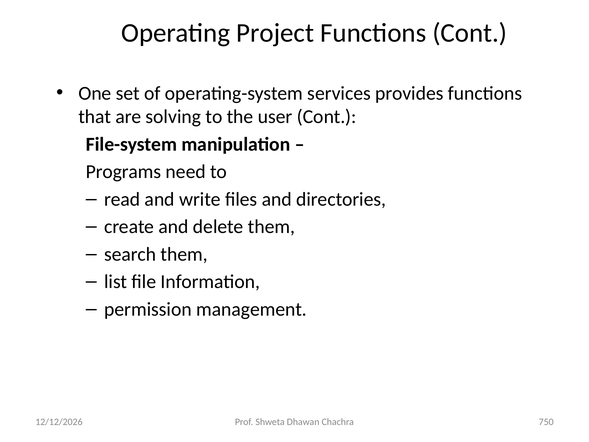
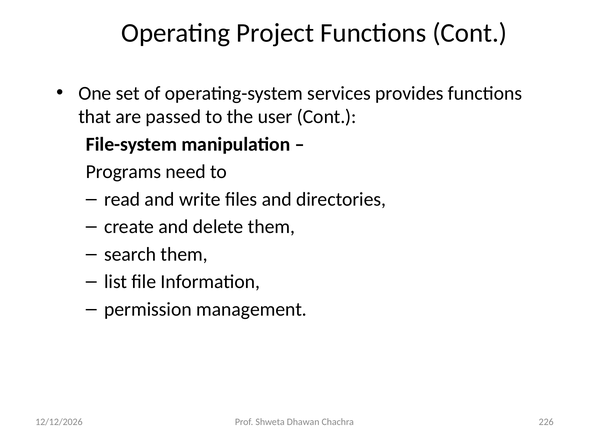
solving: solving -> passed
750: 750 -> 226
